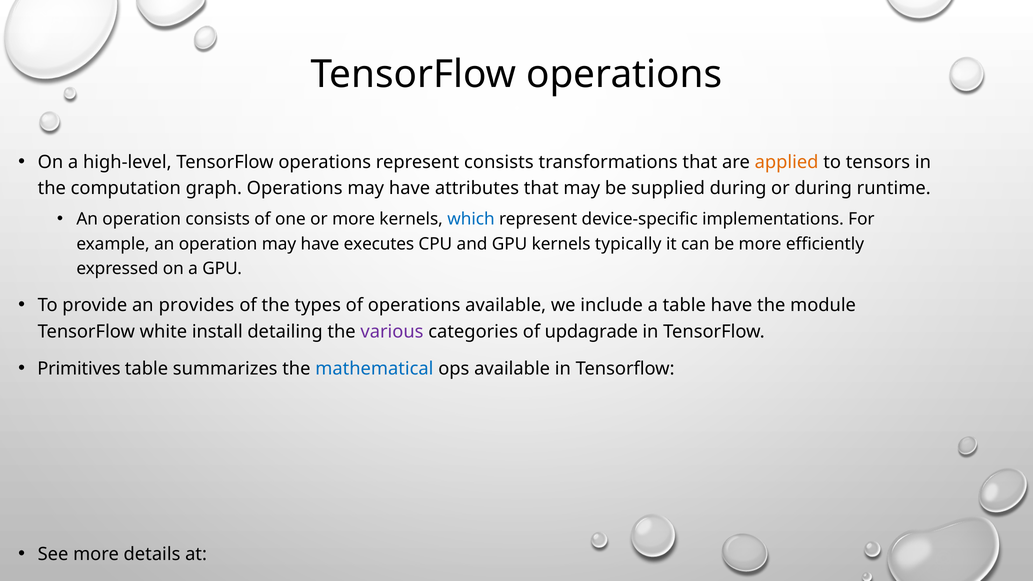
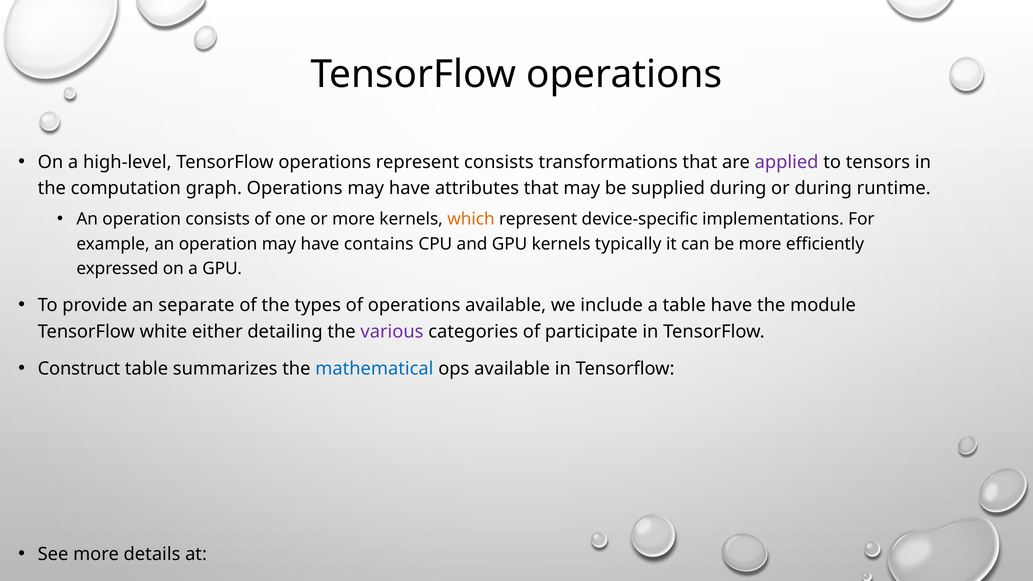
applied colour: orange -> purple
which colour: blue -> orange
executes: executes -> contains
provides: provides -> separate
install: install -> either
updagrade: updagrade -> participate
Primitives: Primitives -> Construct
